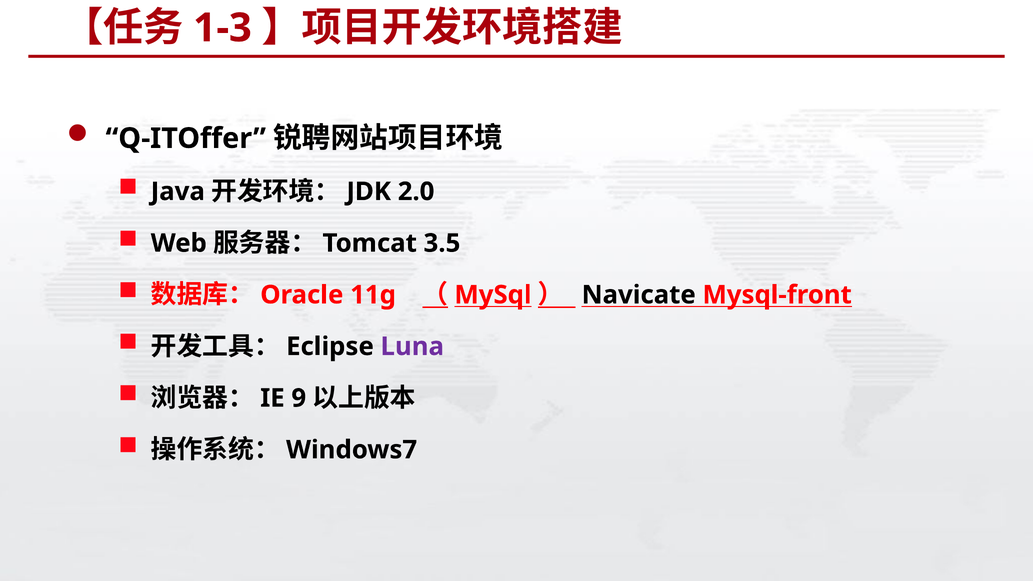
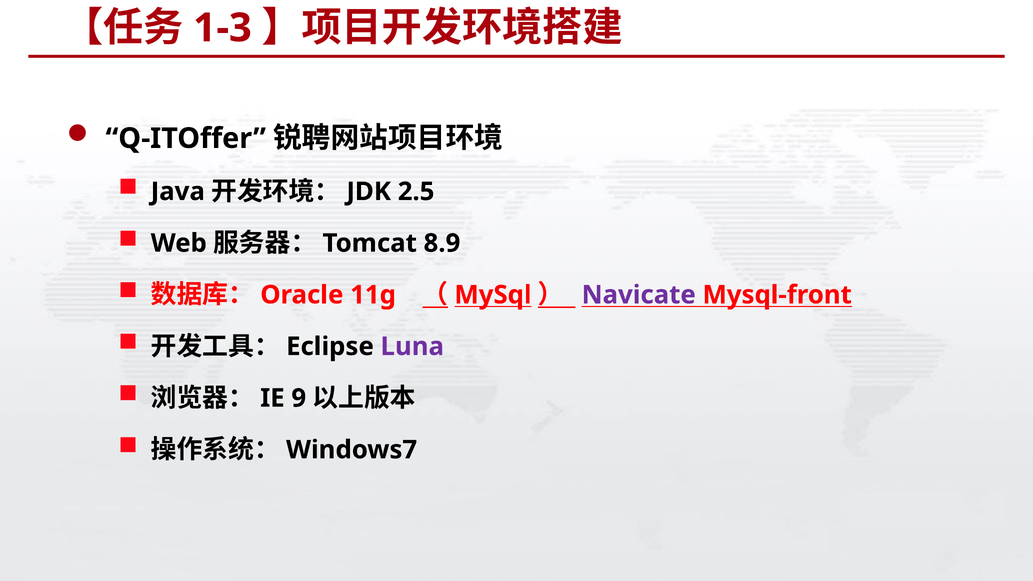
2.0: 2.0 -> 2.5
3.5: 3.5 -> 8.9
Navicate colour: black -> purple
